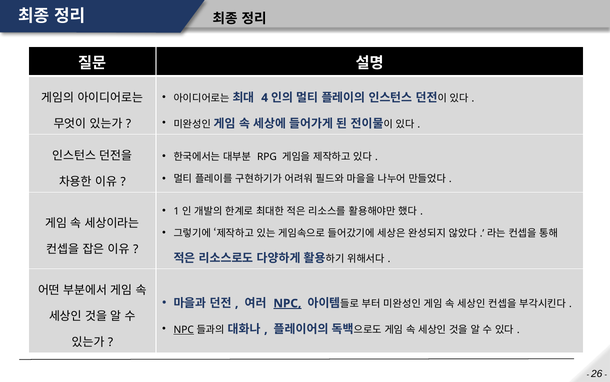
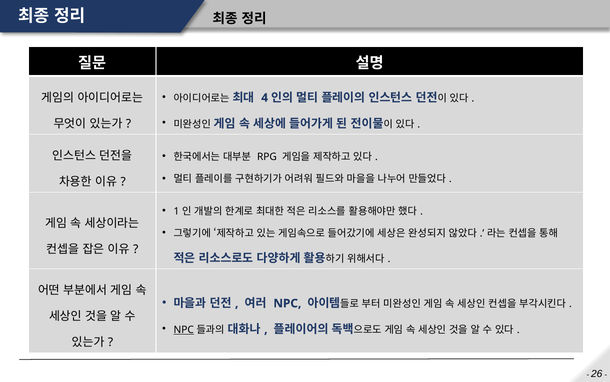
NPC at (287, 303) underline: present -> none
